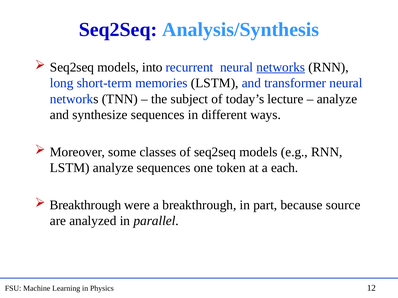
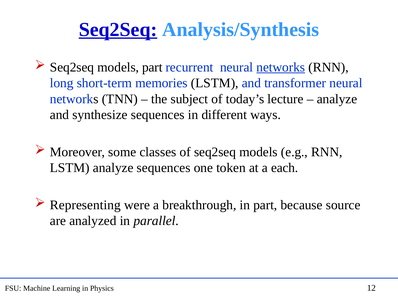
Seq2Seq at (118, 30) underline: none -> present
models into: into -> part
Breakthrough at (85, 205): Breakthrough -> Representing
